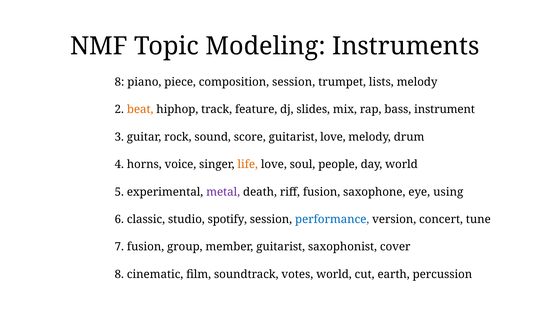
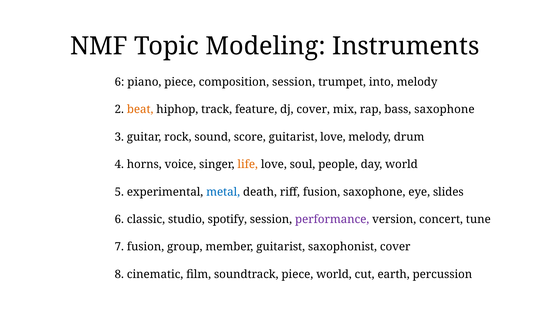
8 at (119, 82): 8 -> 6
lists: lists -> into
dj slides: slides -> cover
bass instrument: instrument -> saxophone
metal colour: purple -> blue
using: using -> slides
performance colour: blue -> purple
soundtrack votes: votes -> piece
